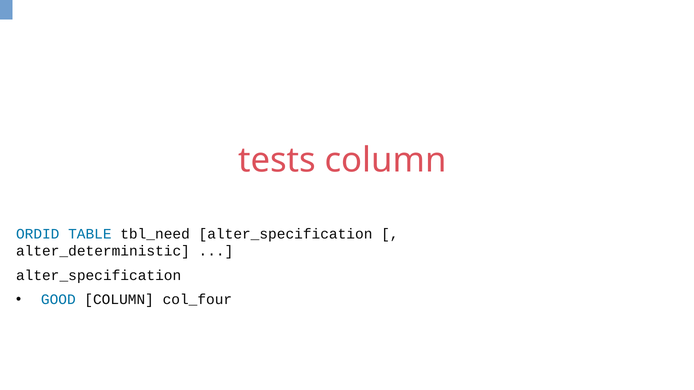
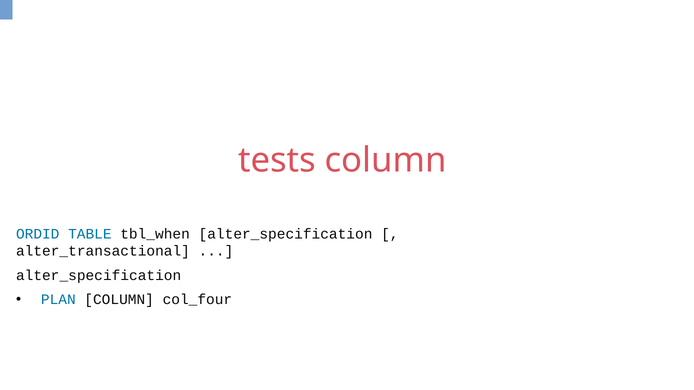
tbl_need: tbl_need -> tbl_when
alter_deterministic: alter_deterministic -> alter_transactional
GOOD: GOOD -> PLAN
